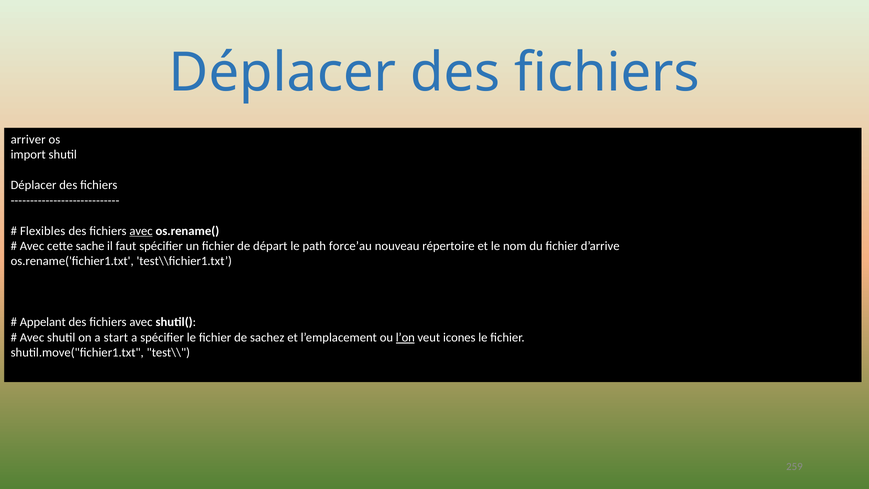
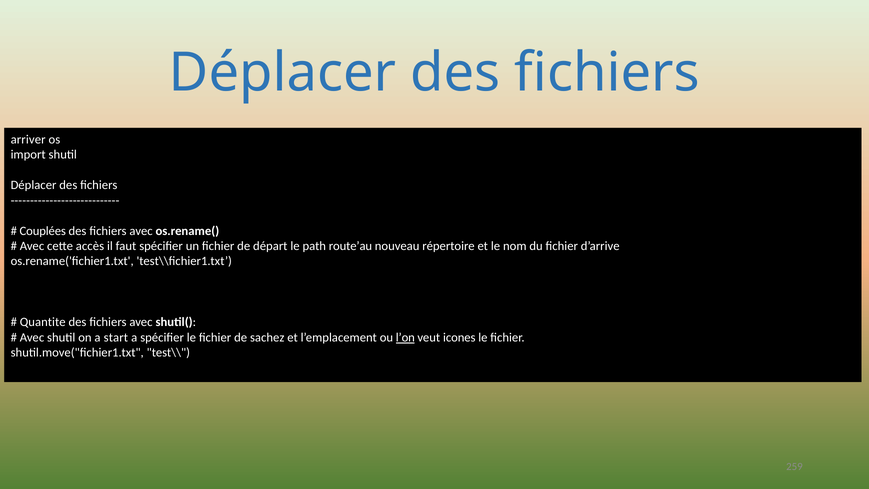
Flexibles: Flexibles -> Couplées
avec at (141, 231) underline: present -> none
sache: sache -> accès
force’au: force’au -> route’au
Appelant: Appelant -> Quantite
